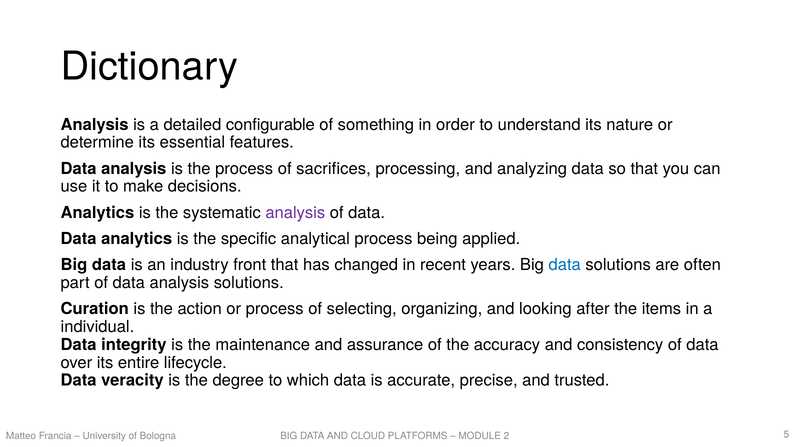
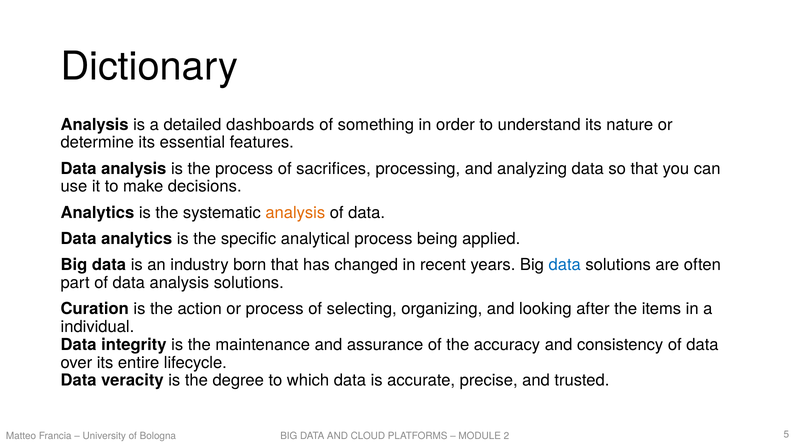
configurable: configurable -> dashboards
analysis at (295, 213) colour: purple -> orange
front: front -> born
